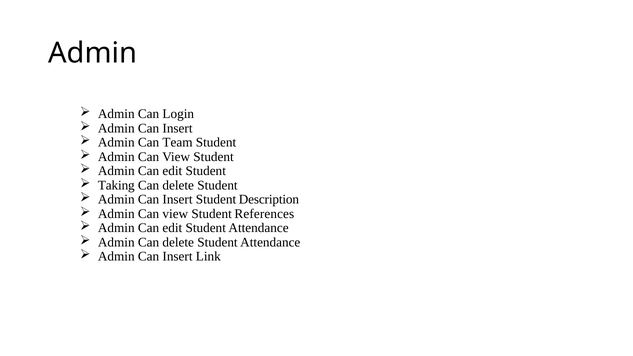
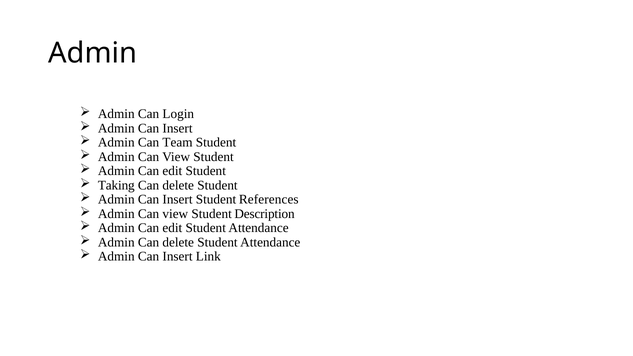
Description: Description -> References
References: References -> Description
